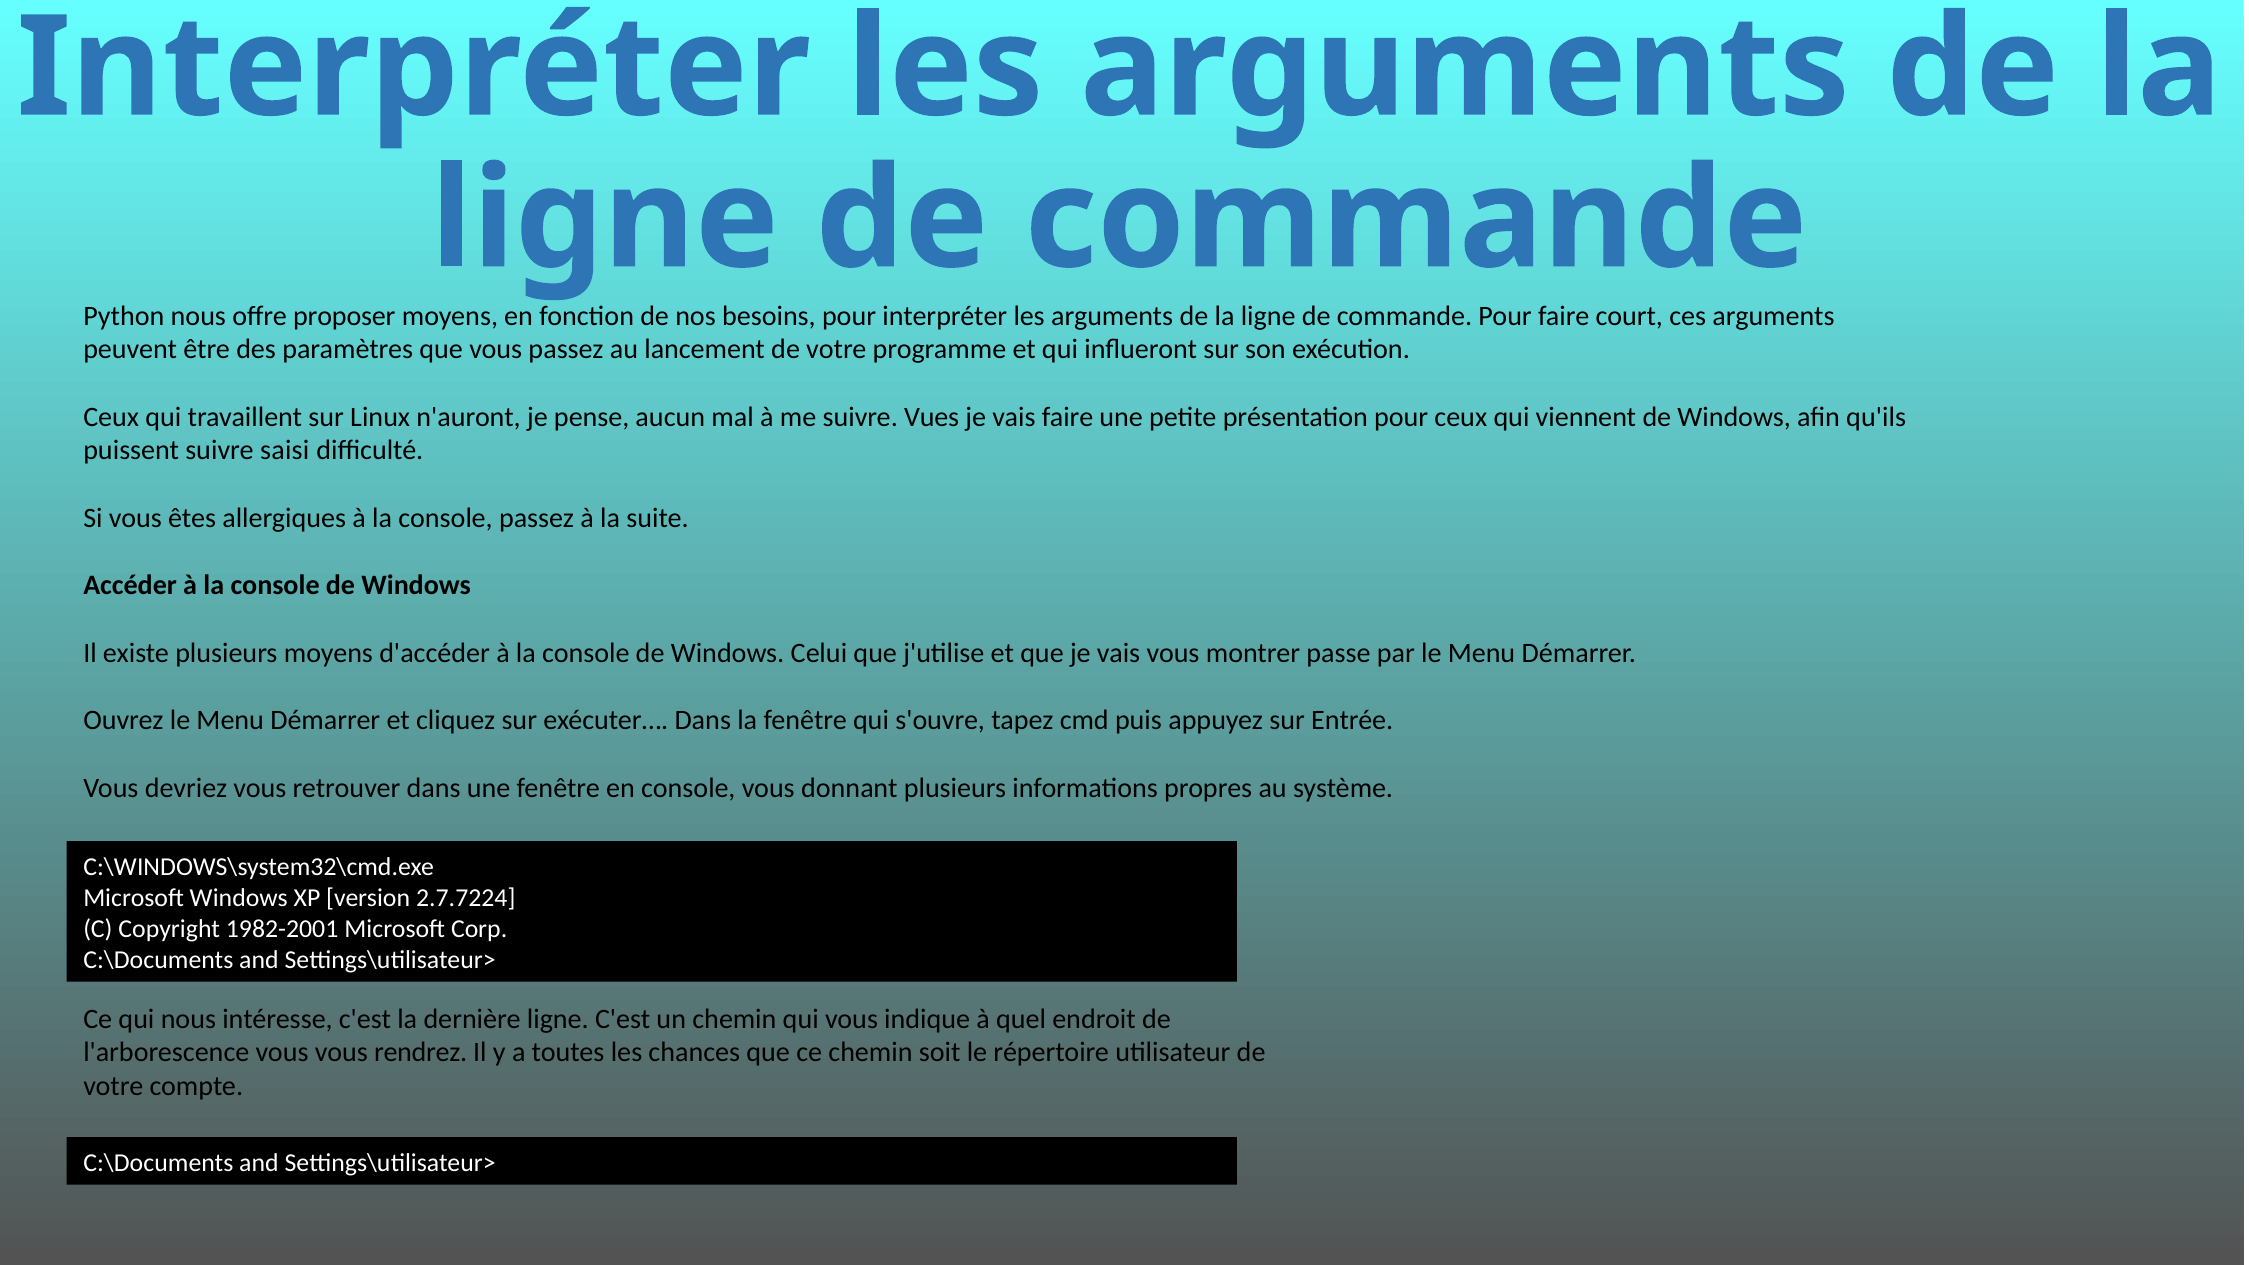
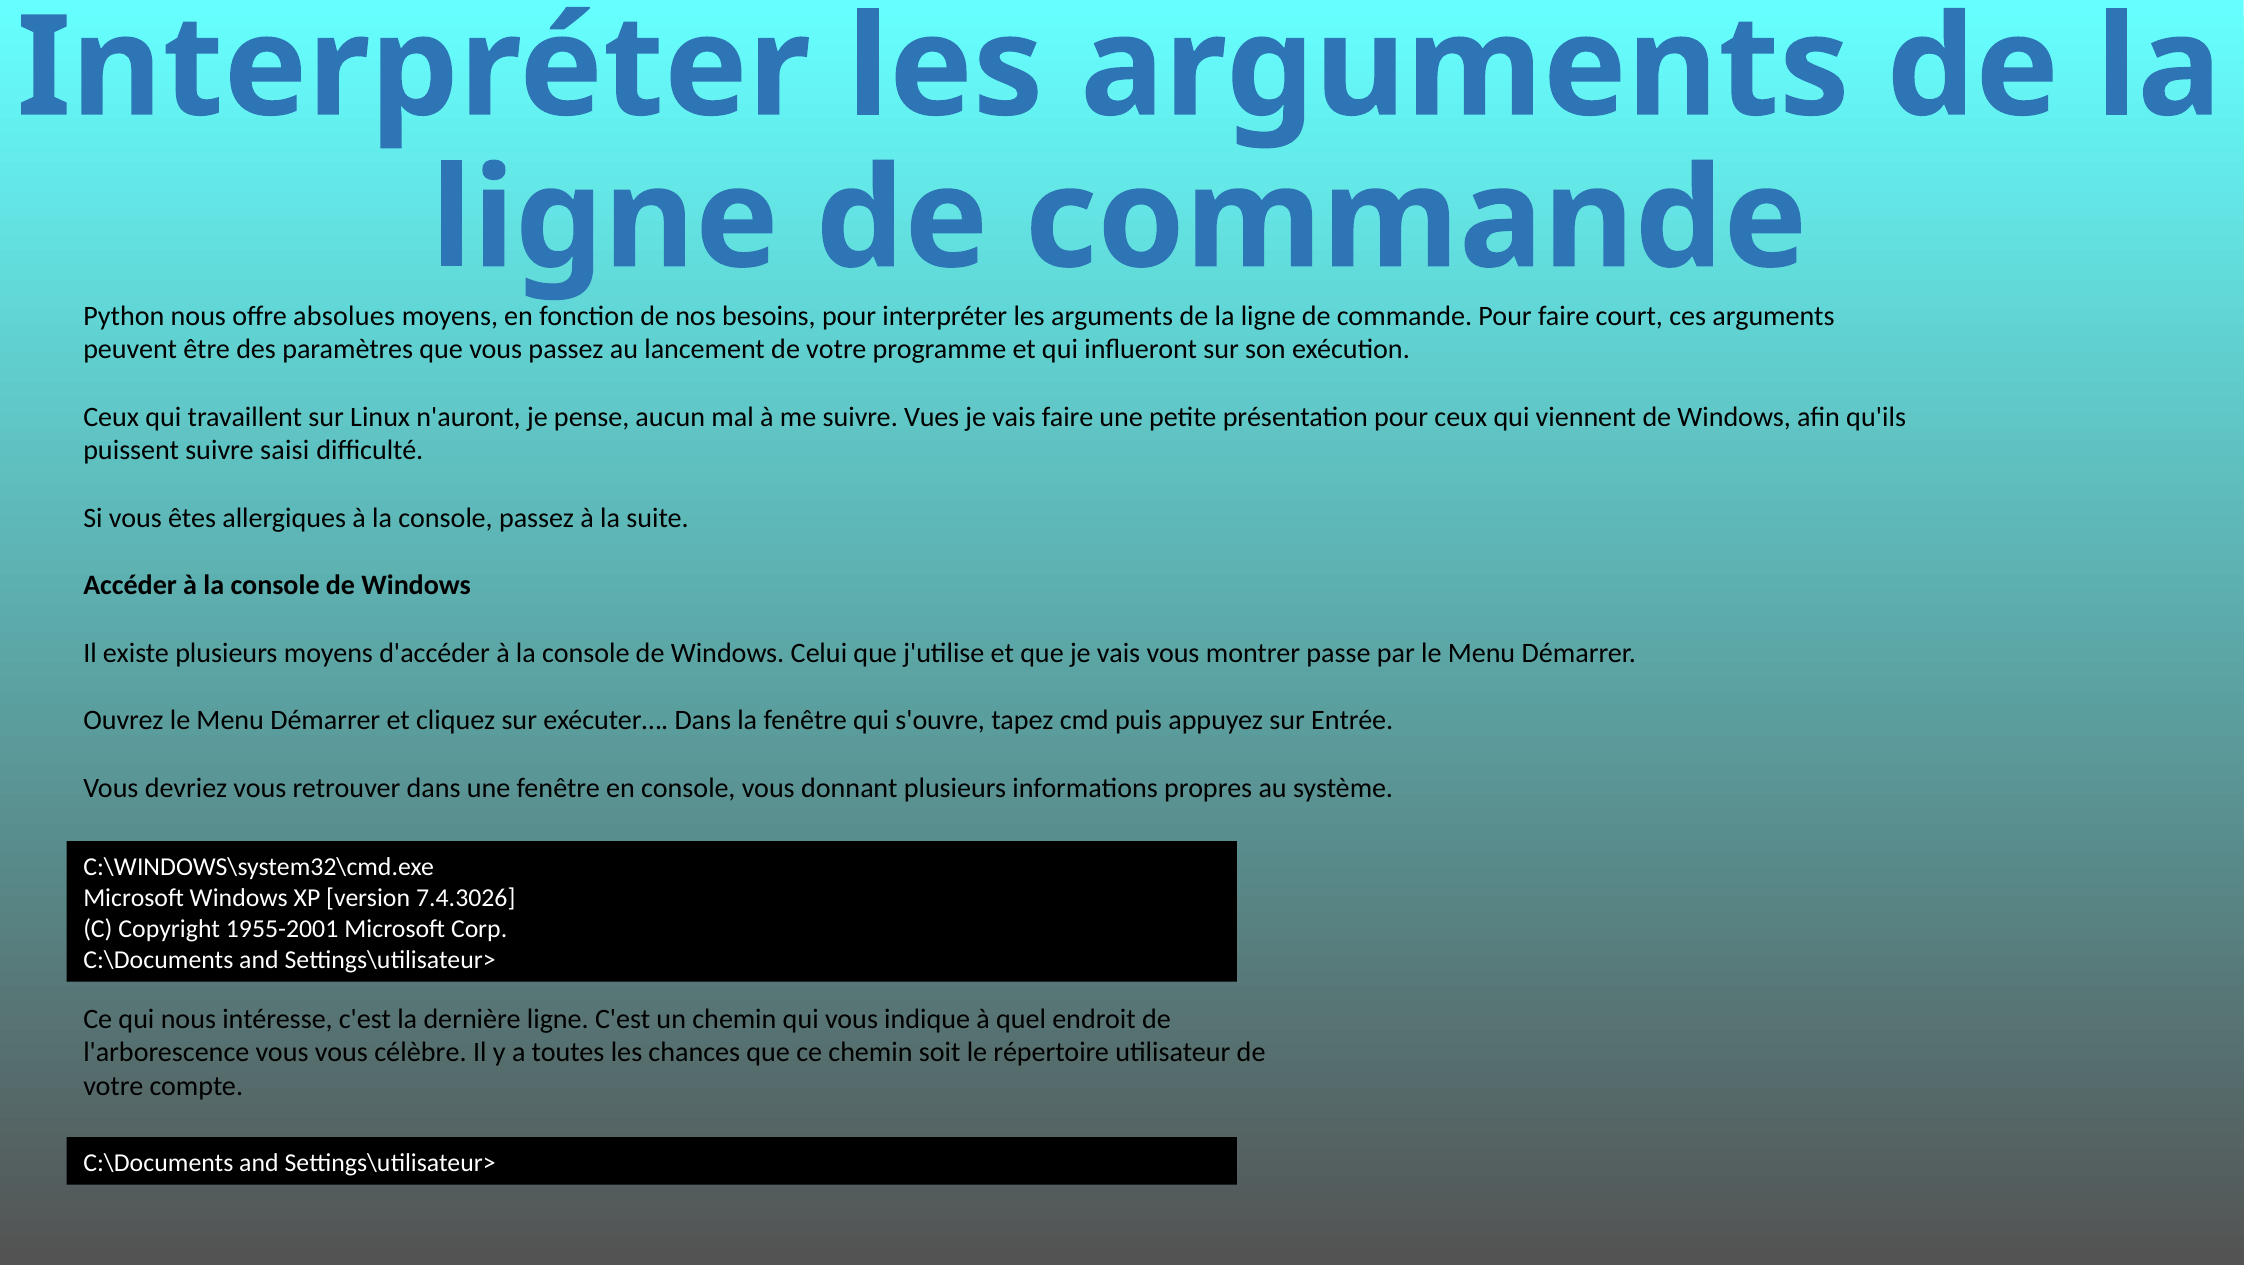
proposer: proposer -> absolues
2.7.7224: 2.7.7224 -> 7.4.3026
1982-2001: 1982-2001 -> 1955-2001
rendrez: rendrez -> célèbre
